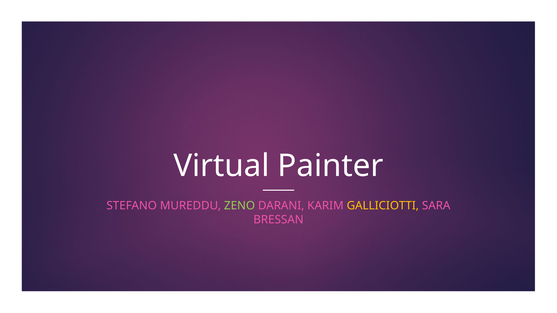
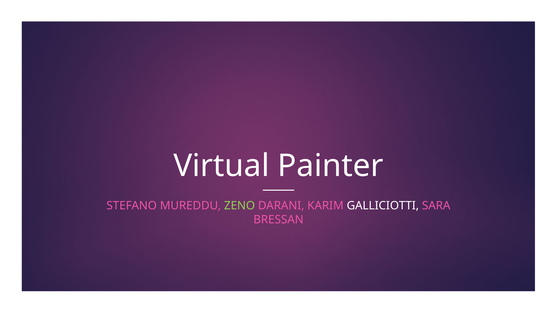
GALLICIOTTI colour: yellow -> white
